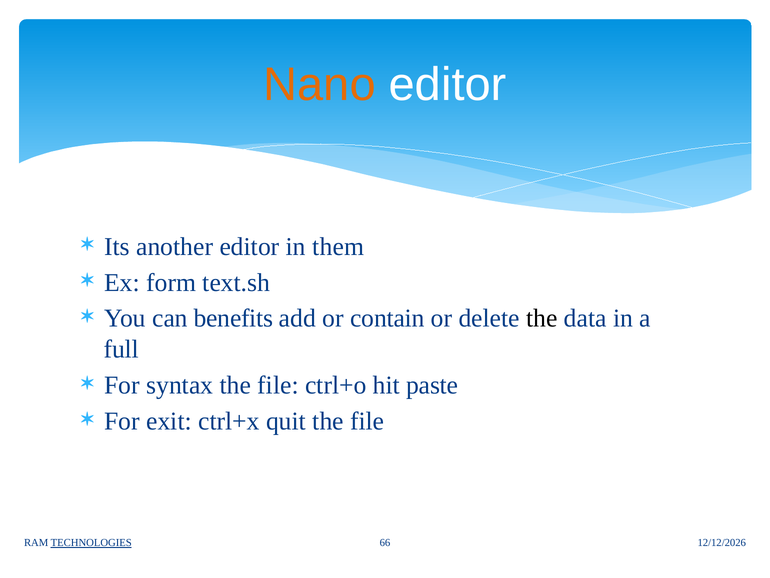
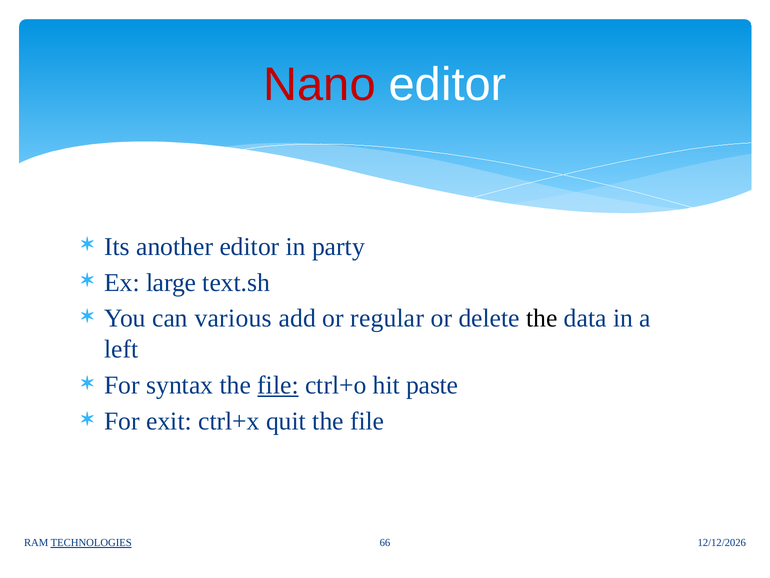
Nano colour: orange -> red
them: them -> party
form: form -> large
benefits: benefits -> various
contain: contain -> regular
full: full -> left
file at (278, 385) underline: none -> present
